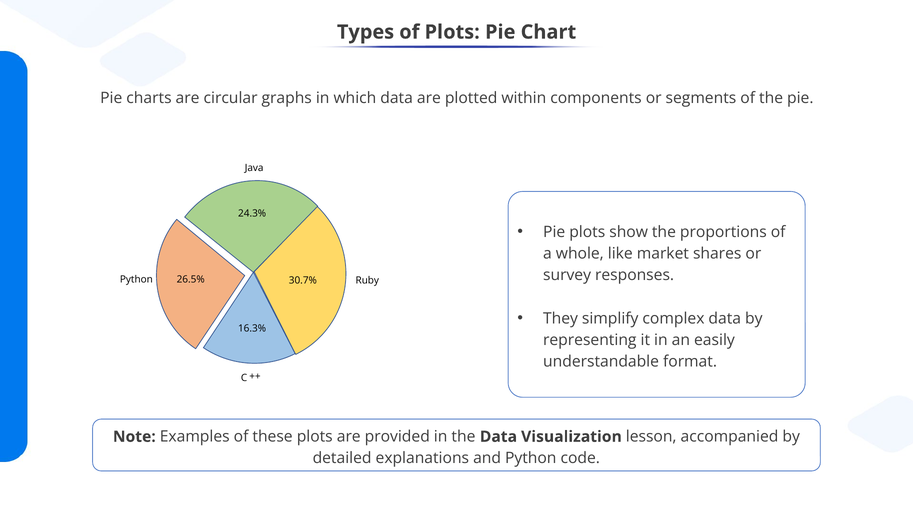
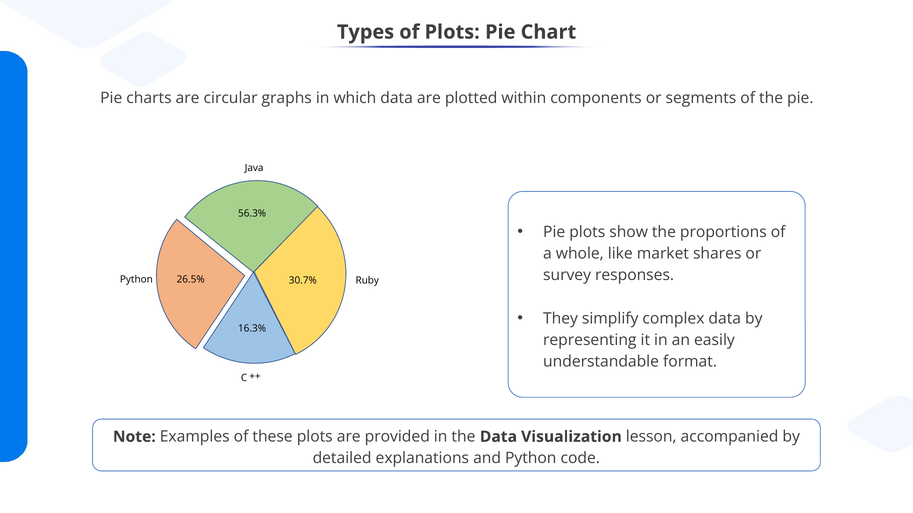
24.3%: 24.3% -> 56.3%
